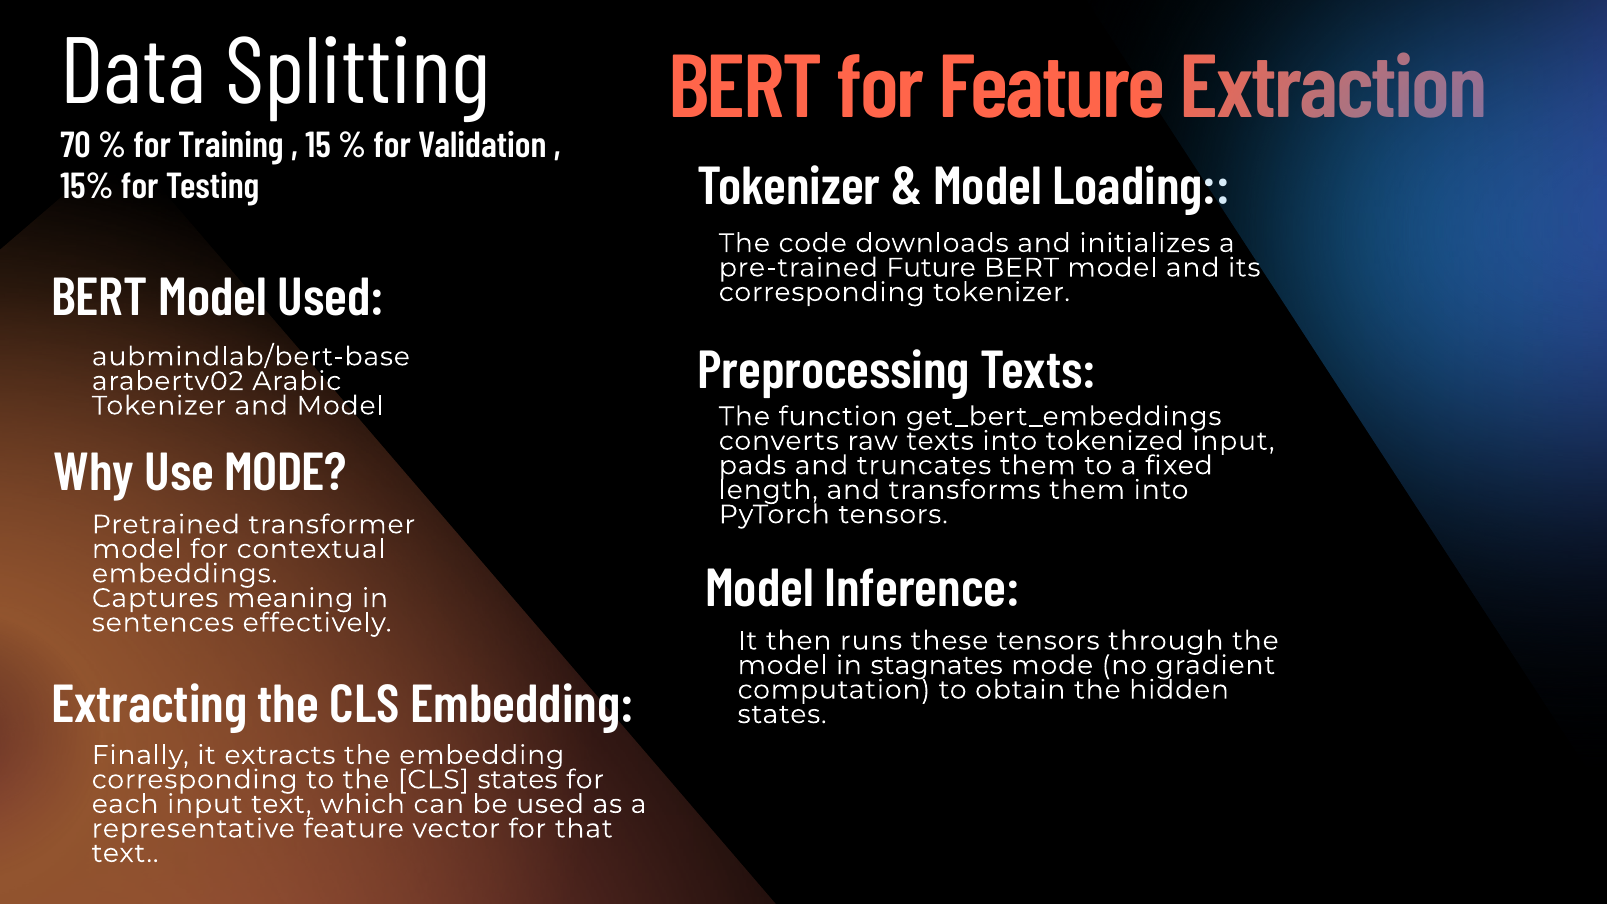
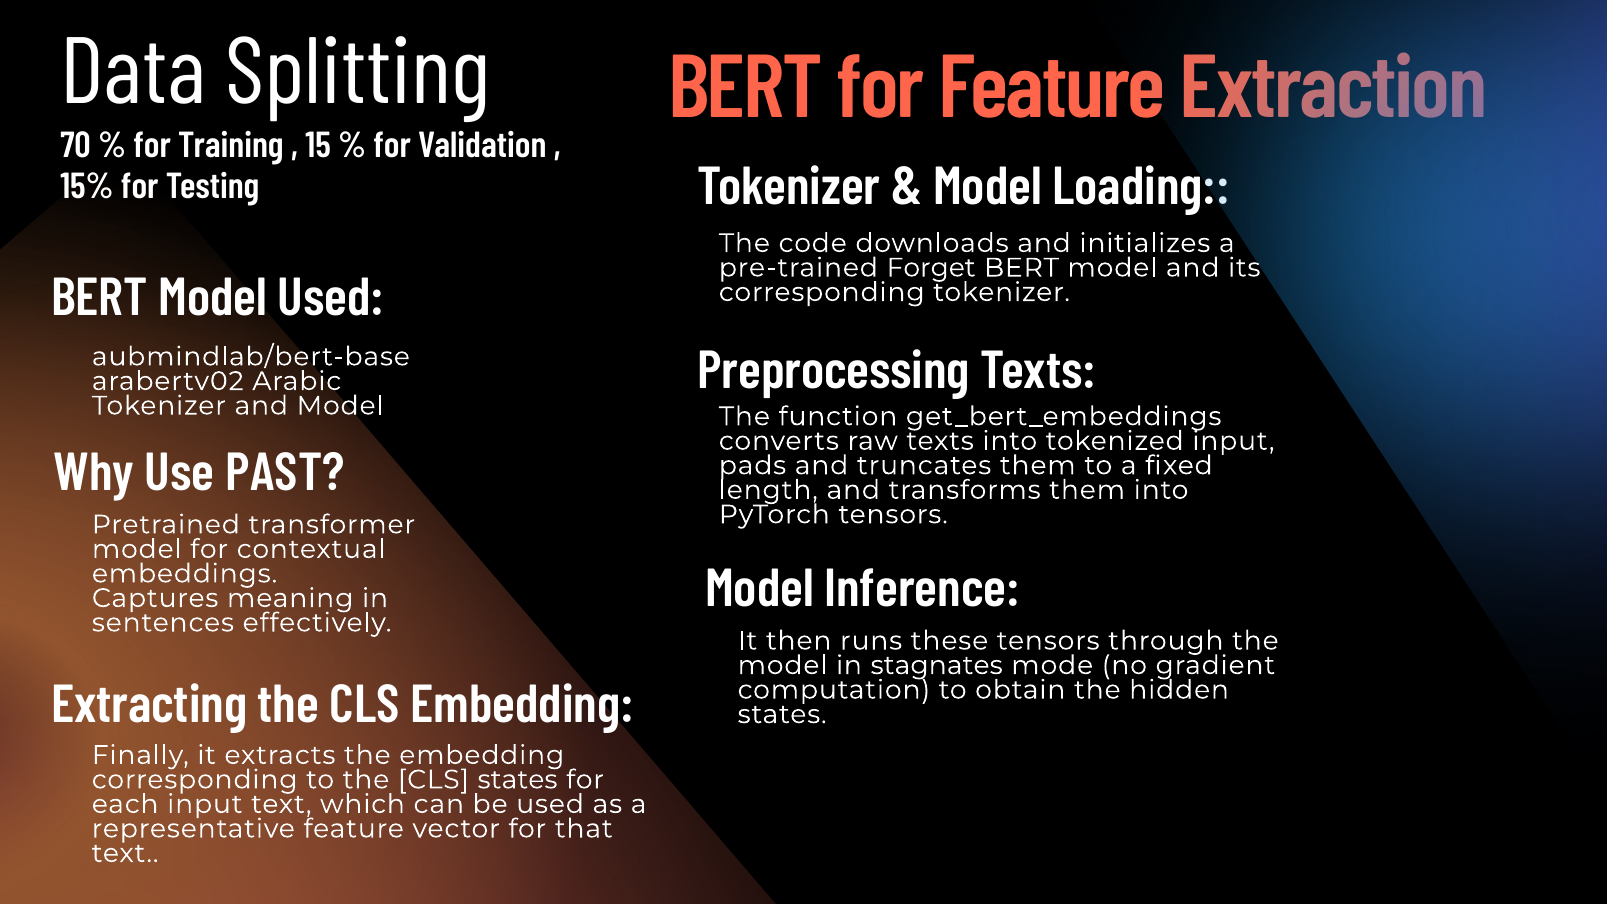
Future: Future -> Forget
Use MODE: MODE -> PAST
